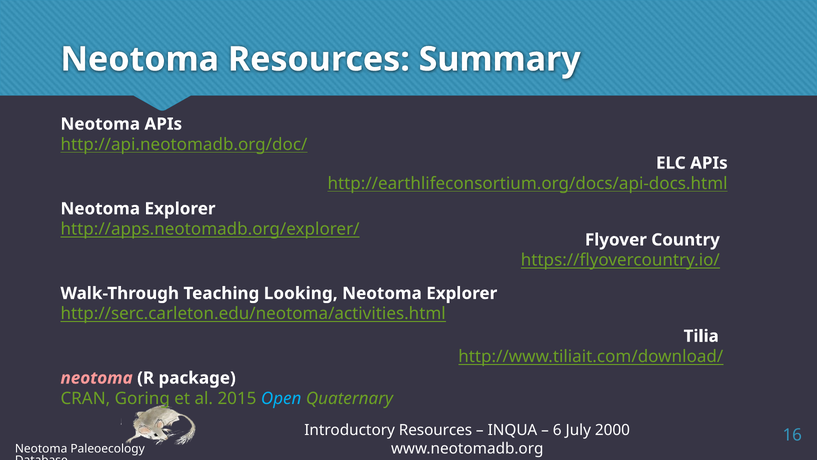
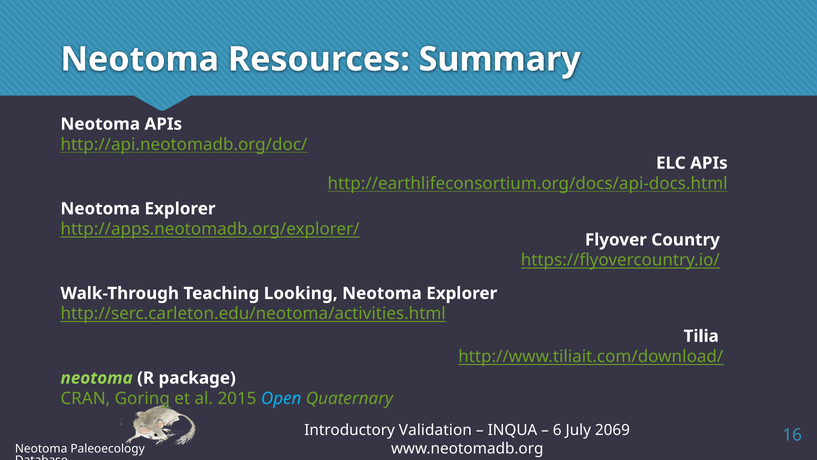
neotoma at (97, 378) colour: pink -> light green
Introductory Resources: Resources -> Validation
2000: 2000 -> 2069
